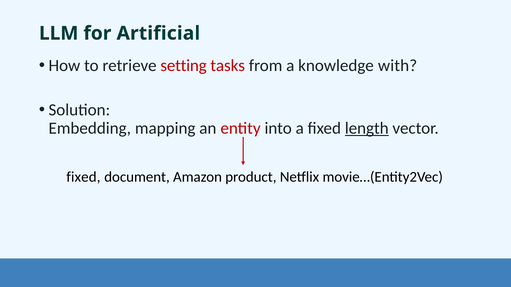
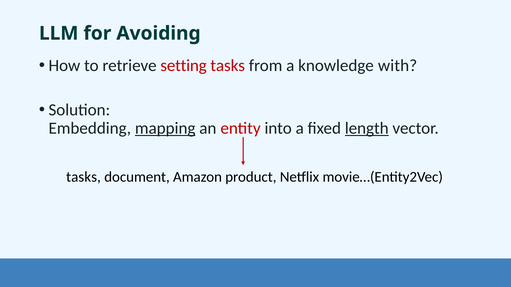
Artificial: Artificial -> Avoiding
mapping underline: none -> present
fixed at (83, 177): fixed -> tasks
